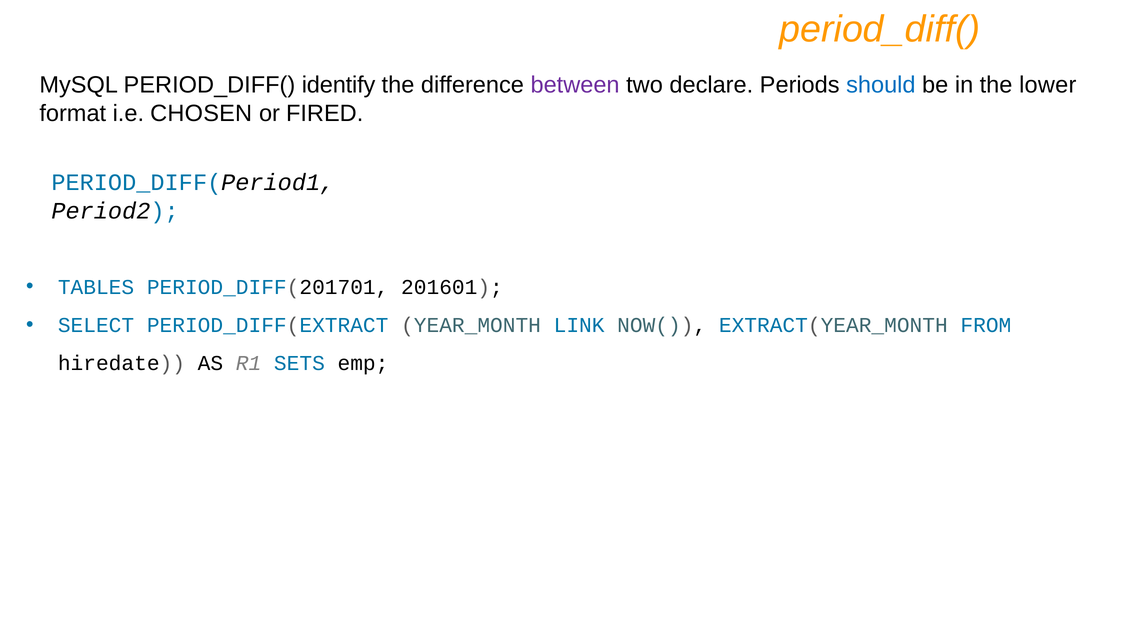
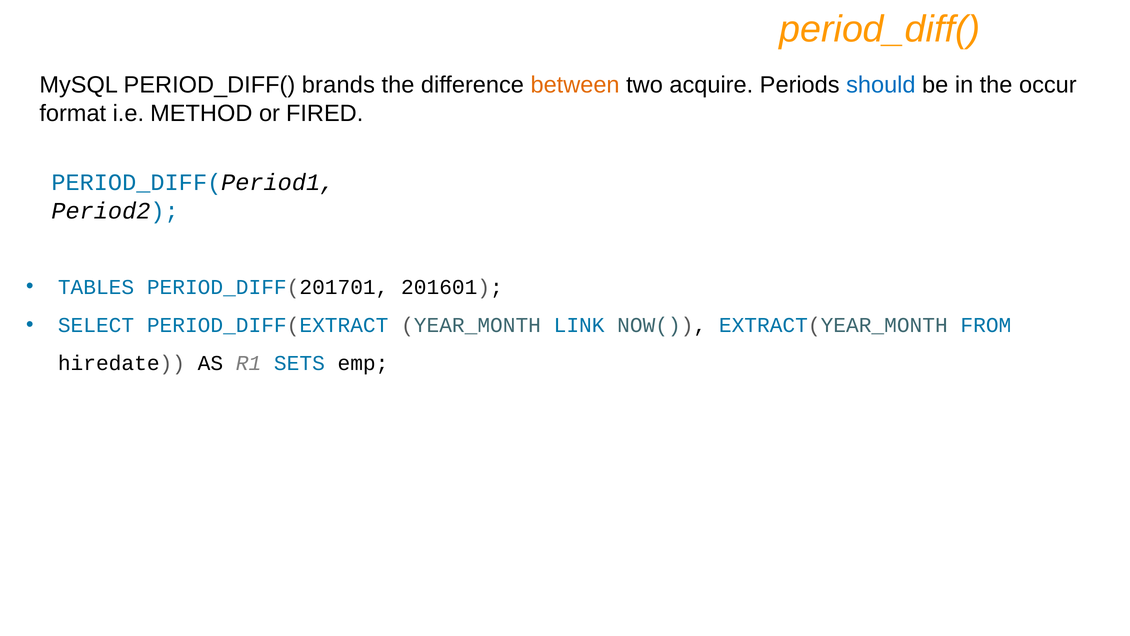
identify: identify -> brands
between colour: purple -> orange
declare: declare -> acquire
lower: lower -> occur
CHOSEN: CHOSEN -> METHOD
